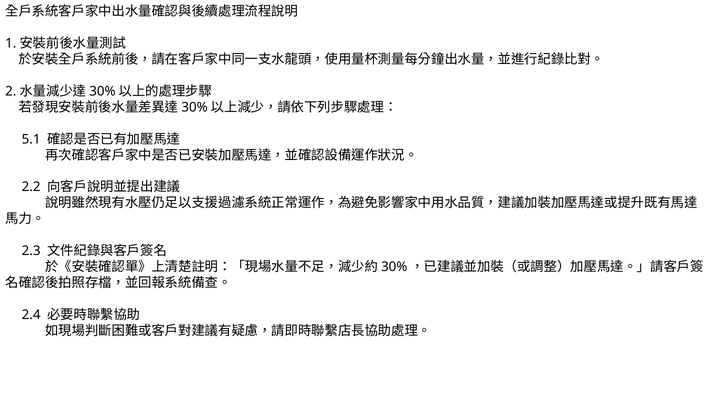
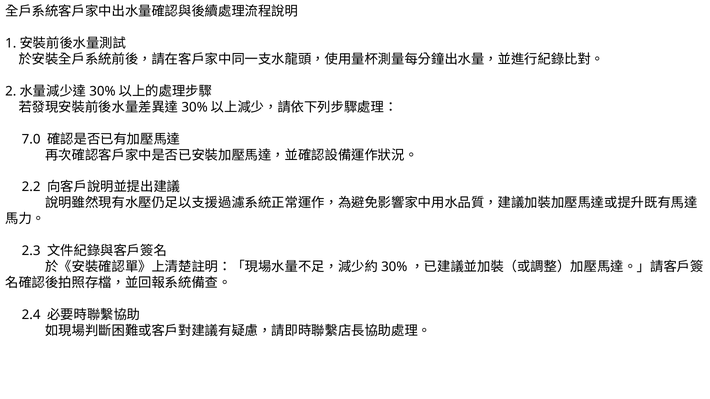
5.1: 5.1 -> 7.0
